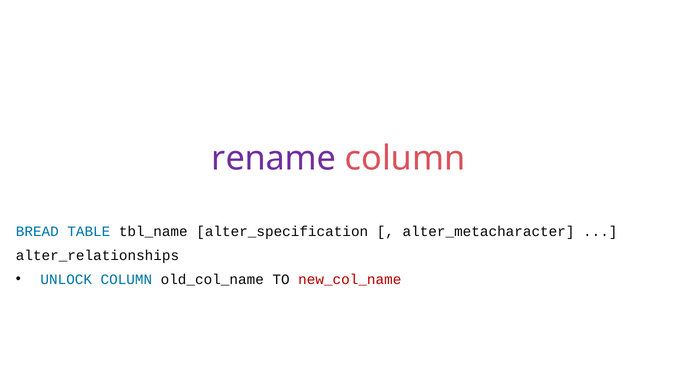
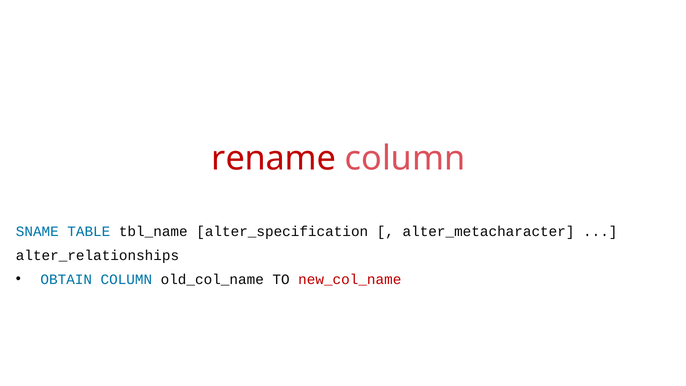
rename colour: purple -> red
BREAD: BREAD -> SNAME
UNLOCK: UNLOCK -> OBTAIN
